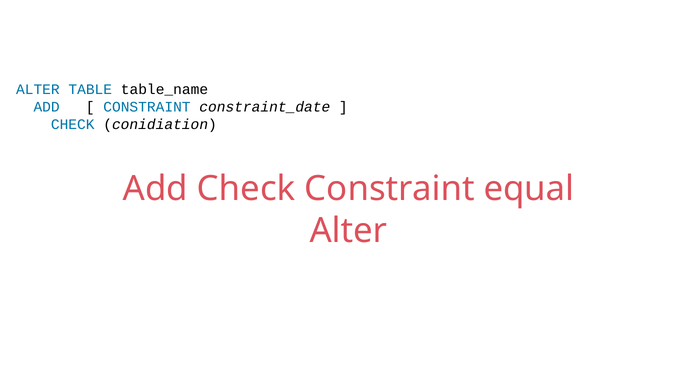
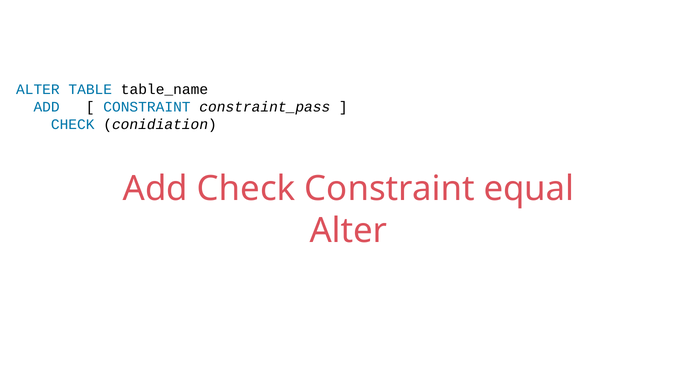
constraint_date: constraint_date -> constraint_pass
